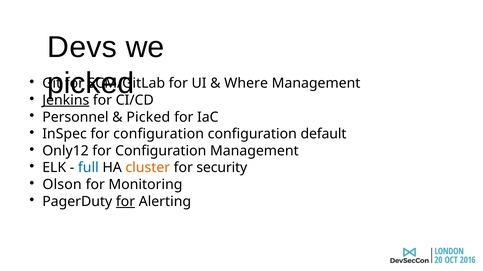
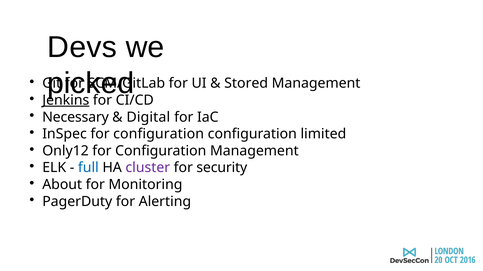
Where: Where -> Stored
Personnel: Personnel -> Necessary
Picked at (148, 117): Picked -> Digital
default: default -> limited
cluster colour: orange -> purple
Olson: Olson -> About
for at (125, 202) underline: present -> none
